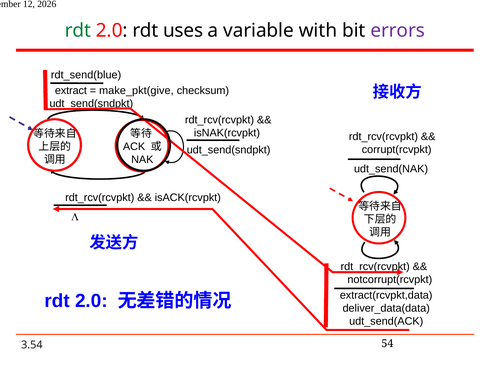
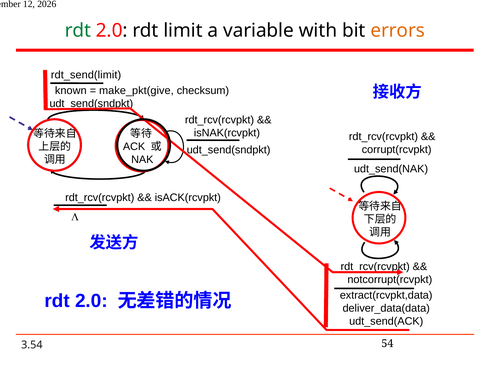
uses: uses -> limit
errors colour: purple -> orange
rdt_send(blue: rdt_send(blue -> rdt_send(limit
extract: extract -> known
